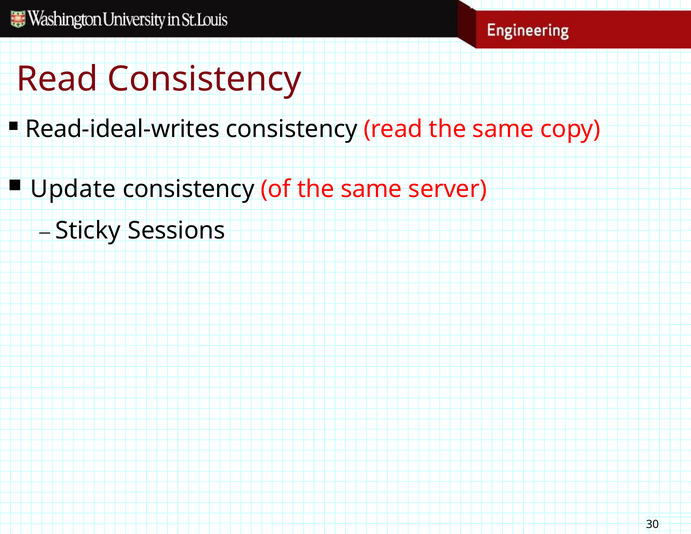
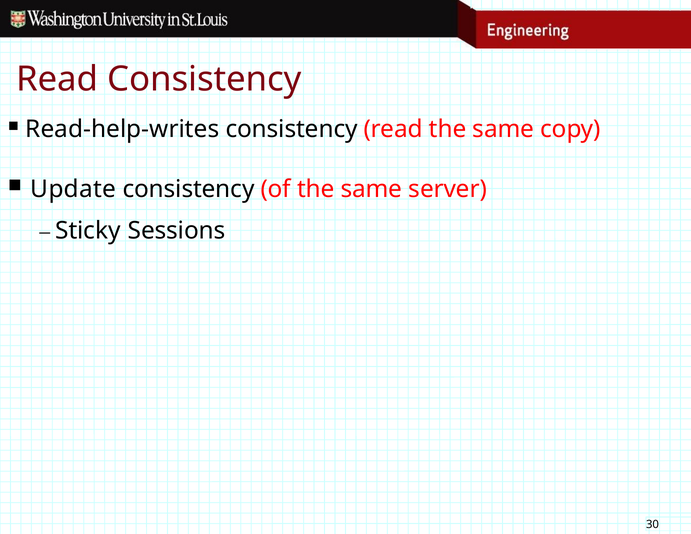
Read-ideal-writes: Read-ideal-writes -> Read-help-writes
